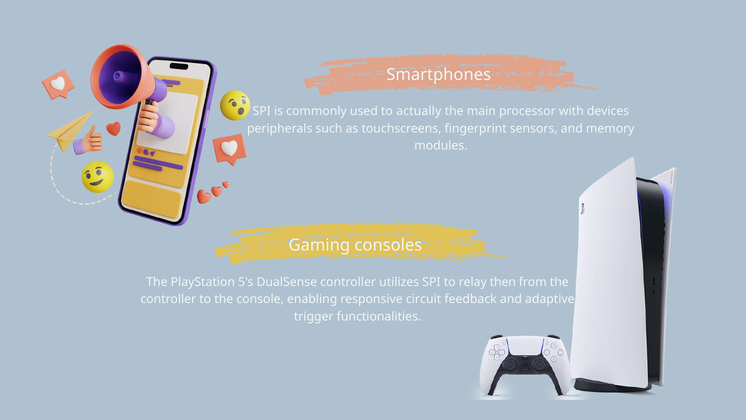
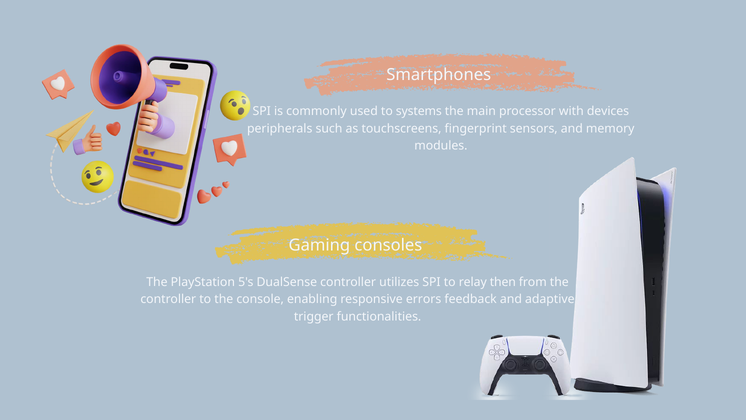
actually: actually -> systems
circuit: circuit -> errors
